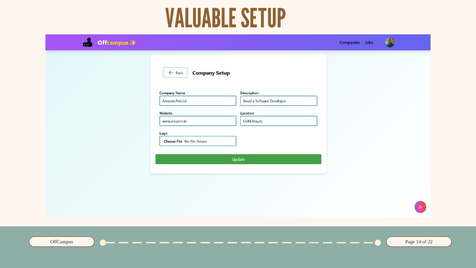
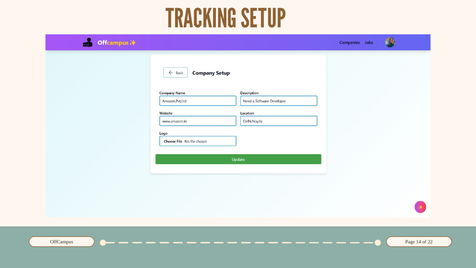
VALUABLE: VALUABLE -> TRACKING
